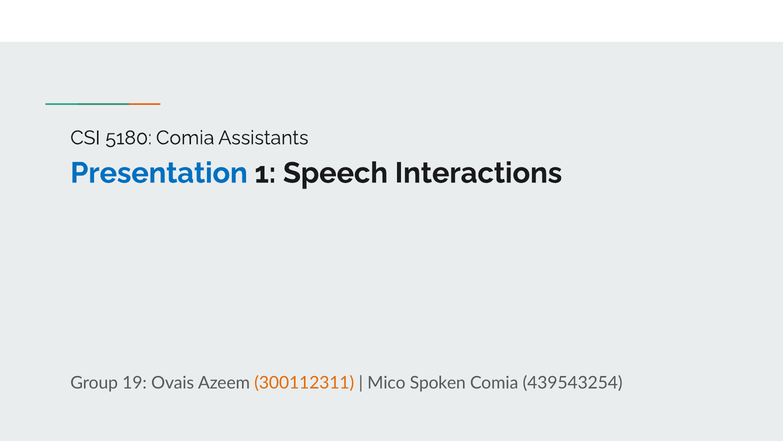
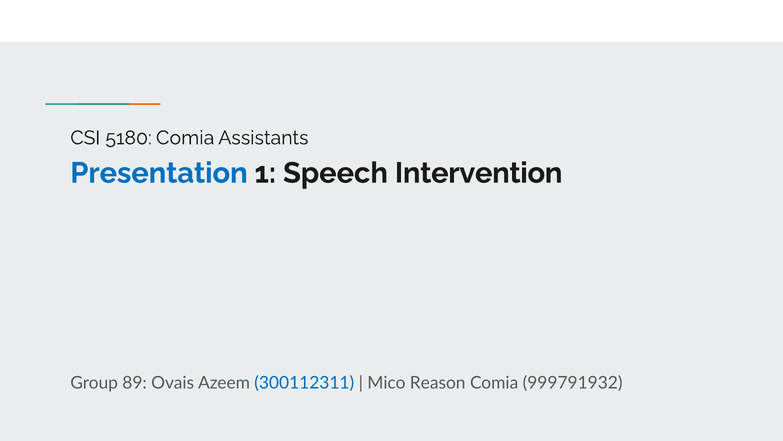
Interactions: Interactions -> Intervention
19: 19 -> 89
300112311 colour: orange -> blue
Spoken: Spoken -> Reason
439543254: 439543254 -> 999791932
